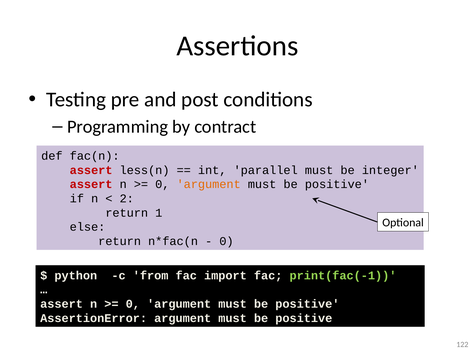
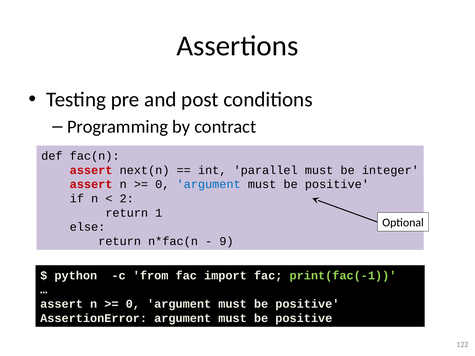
less(n: less(n -> next(n
argument at (209, 184) colour: orange -> blue
0 at (226, 241): 0 -> 9
